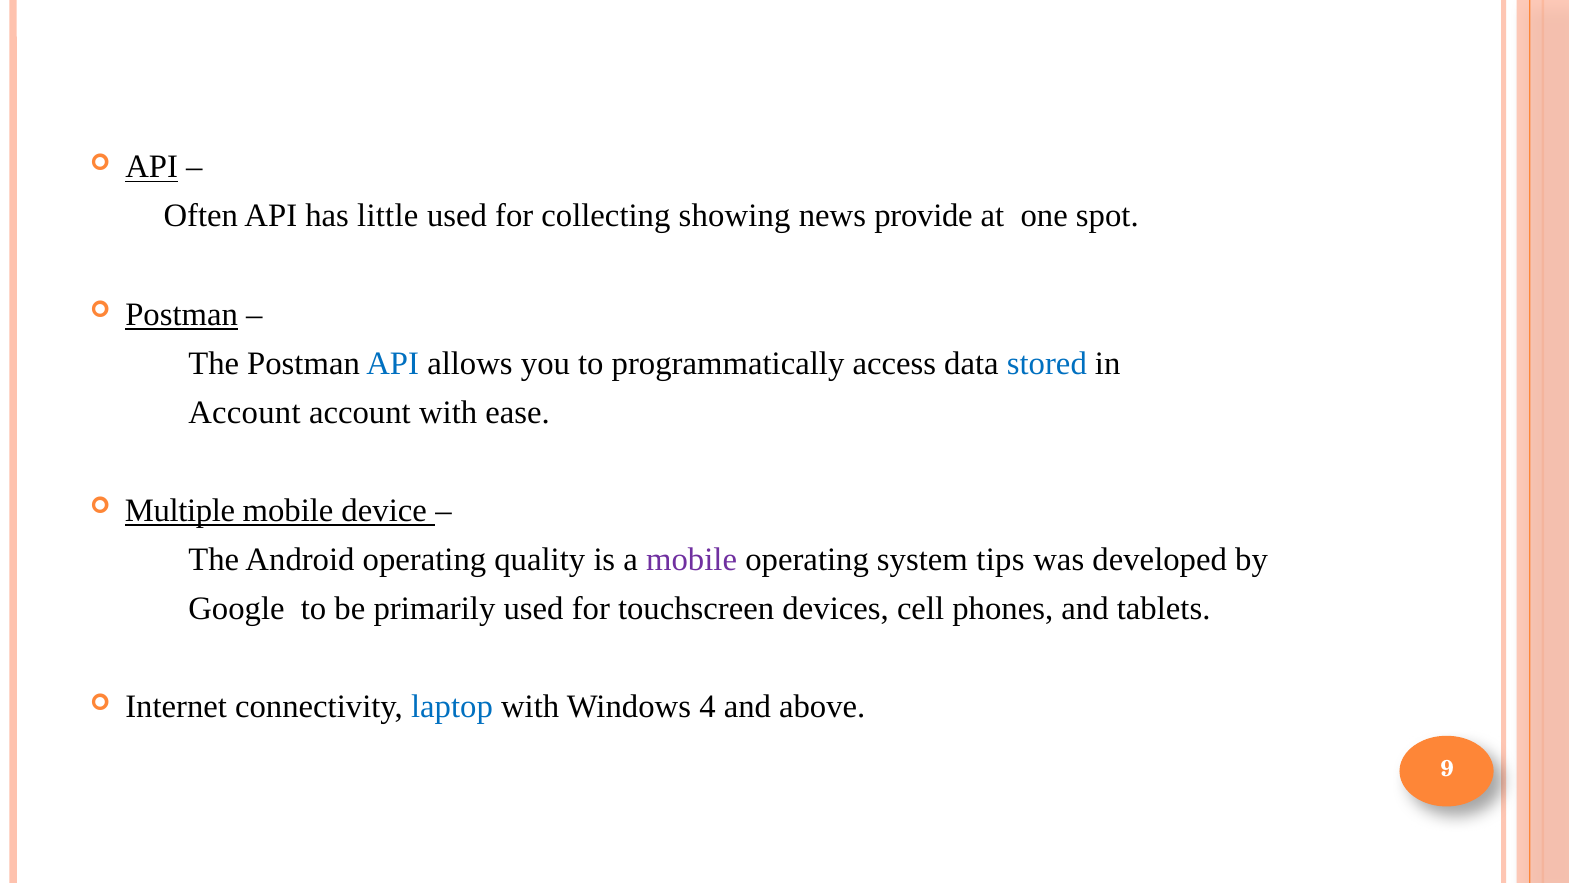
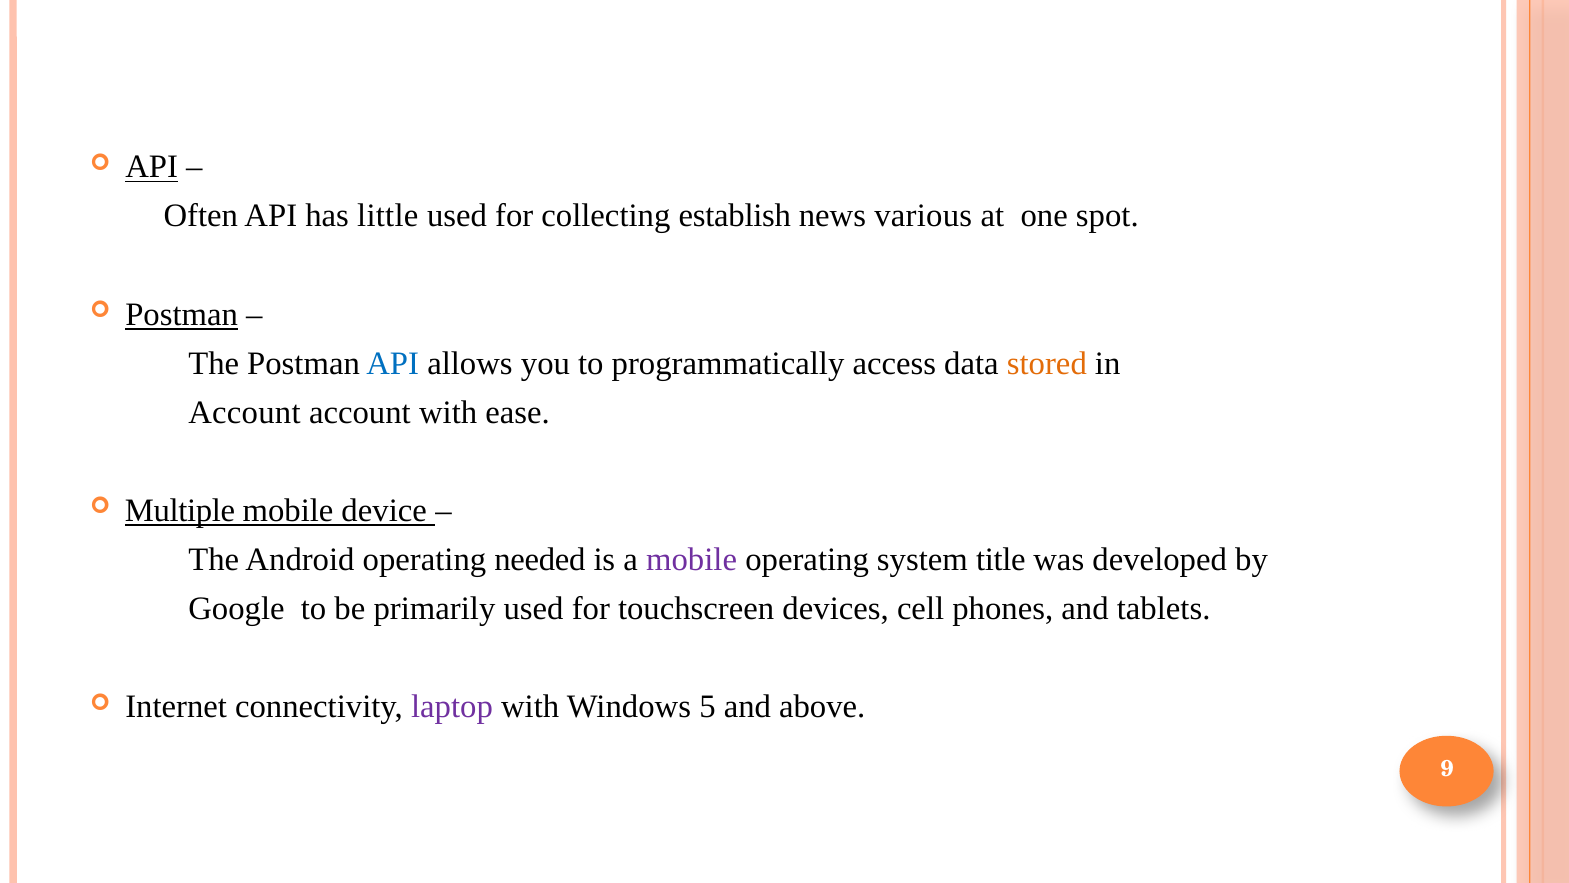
showing: showing -> establish
provide: provide -> various
stored colour: blue -> orange
quality: quality -> needed
tips: tips -> title
laptop colour: blue -> purple
4: 4 -> 5
